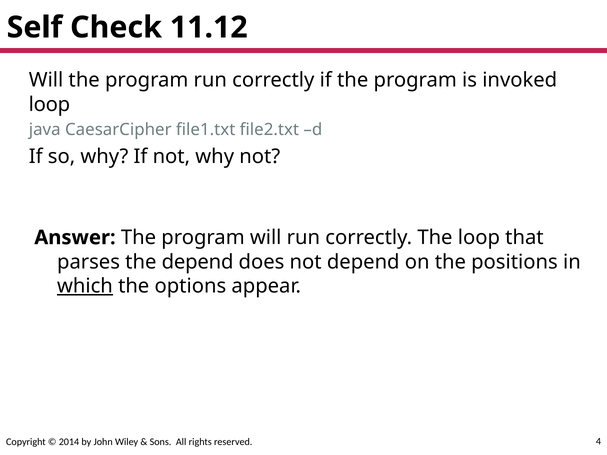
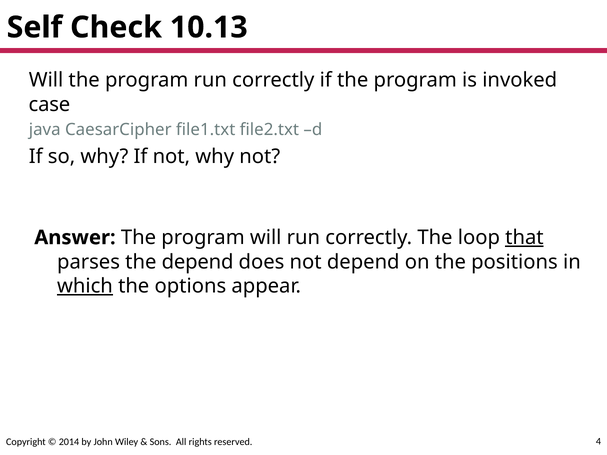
11.12: 11.12 -> 10.13
loop at (49, 105): loop -> case
that underline: none -> present
